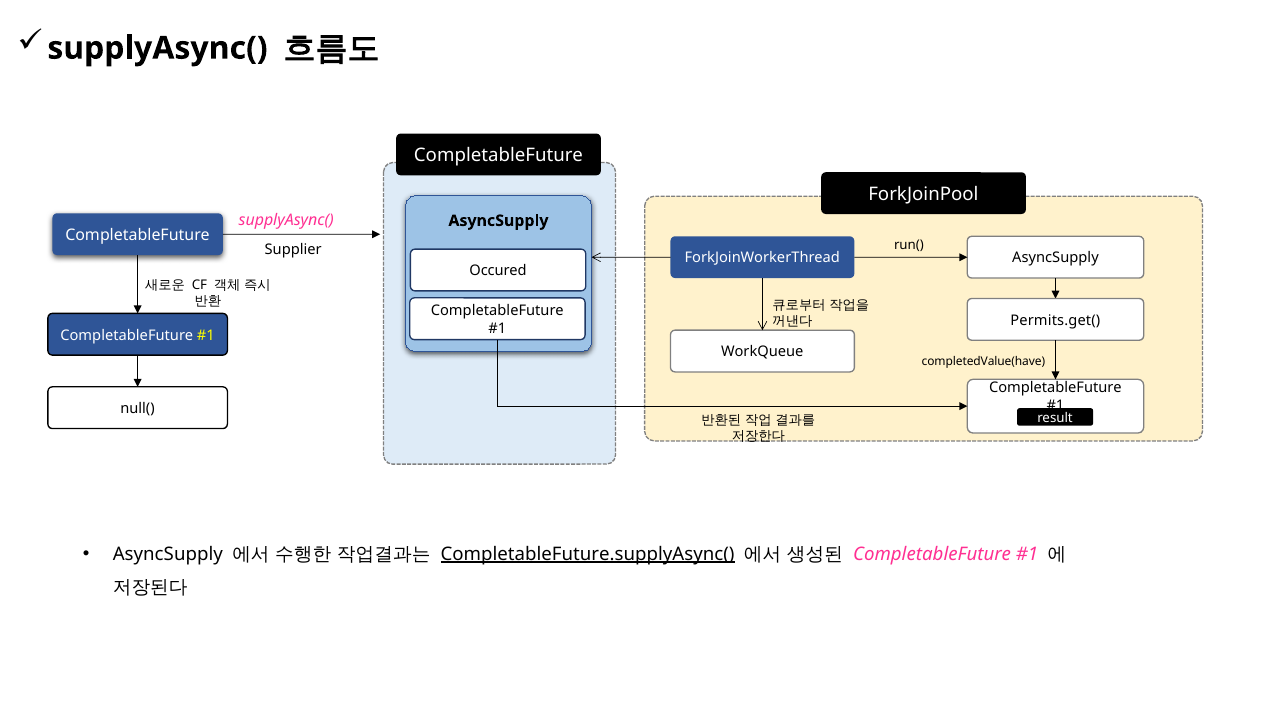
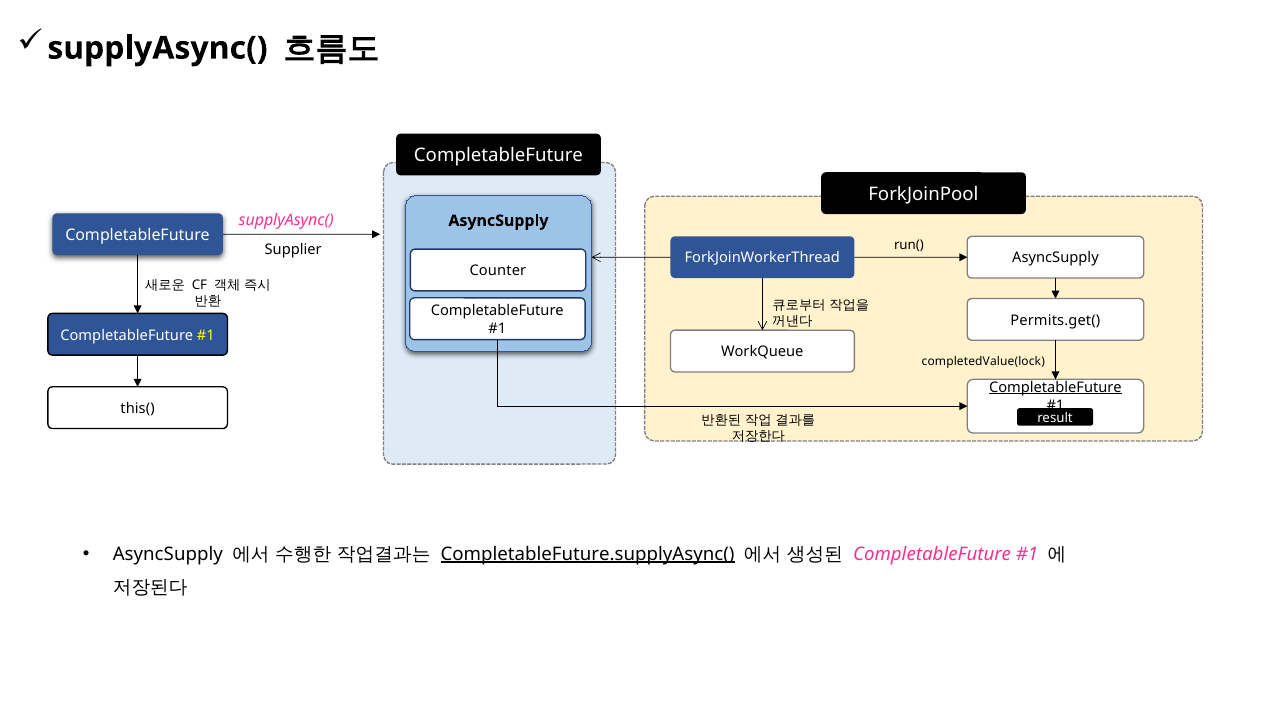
Occured: Occured -> Counter
completedValue(have: completedValue(have -> completedValue(lock
CompletableFuture at (1055, 388) underline: none -> present
null(: null( -> this(
